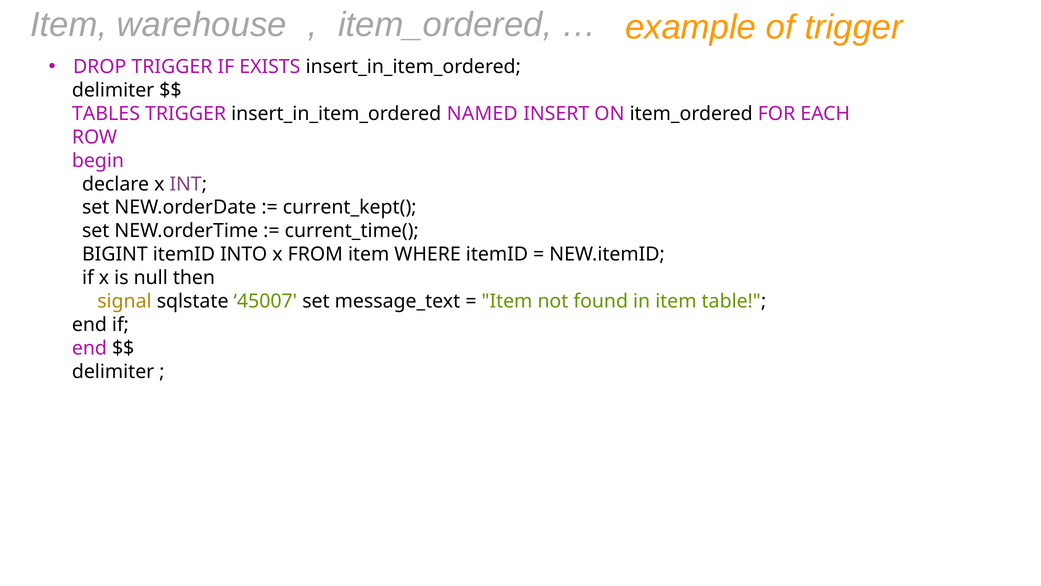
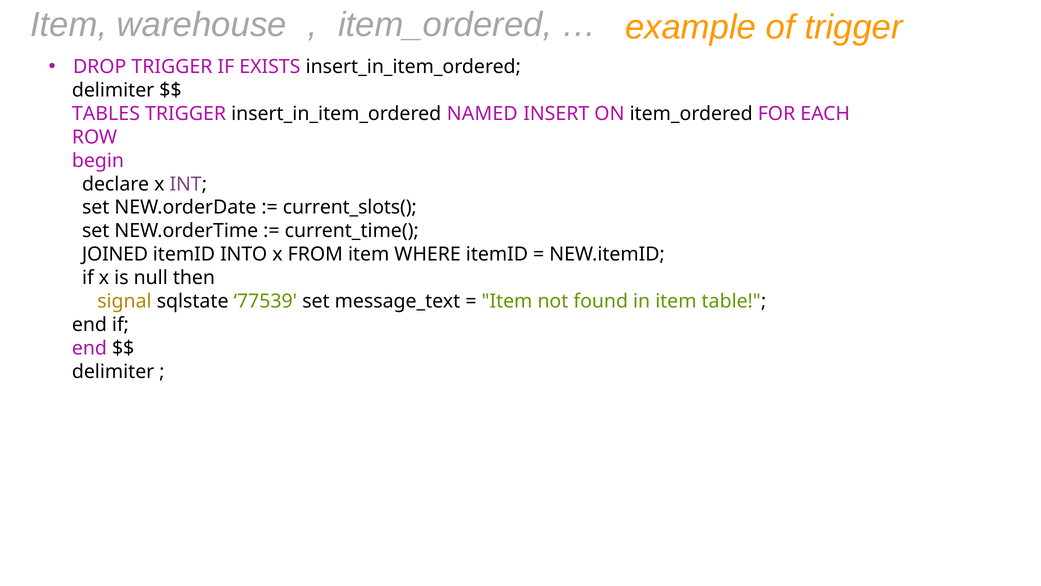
current_kept(: current_kept( -> current_slots(
BIGINT: BIGINT -> JOINED
45007: 45007 -> 77539
